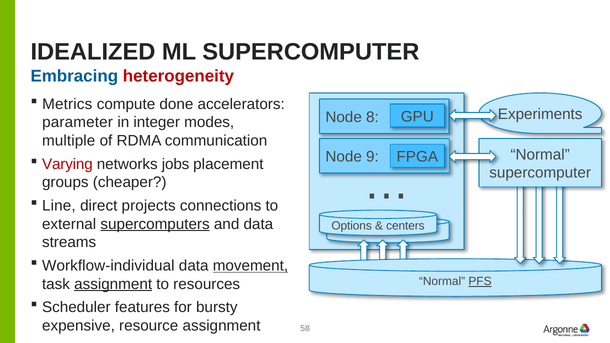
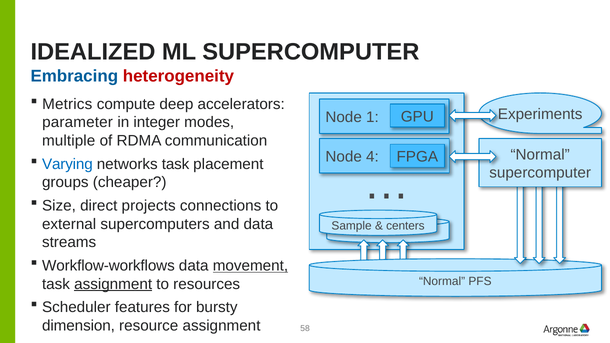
done: done -> deep
8: 8 -> 1
9: 9 -> 4
Varying colour: red -> blue
networks jobs: jobs -> task
Line: Line -> Size
supercomputers underline: present -> none
Options: Options -> Sample
Workflow-individual: Workflow-individual -> Workflow-workflows
PFS underline: present -> none
expensive: expensive -> dimension
